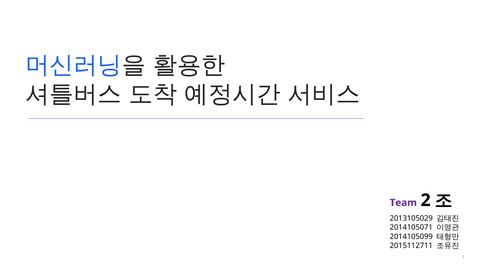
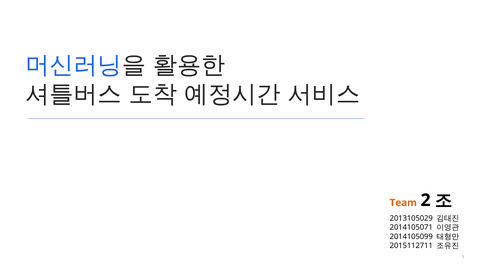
Team colour: purple -> orange
